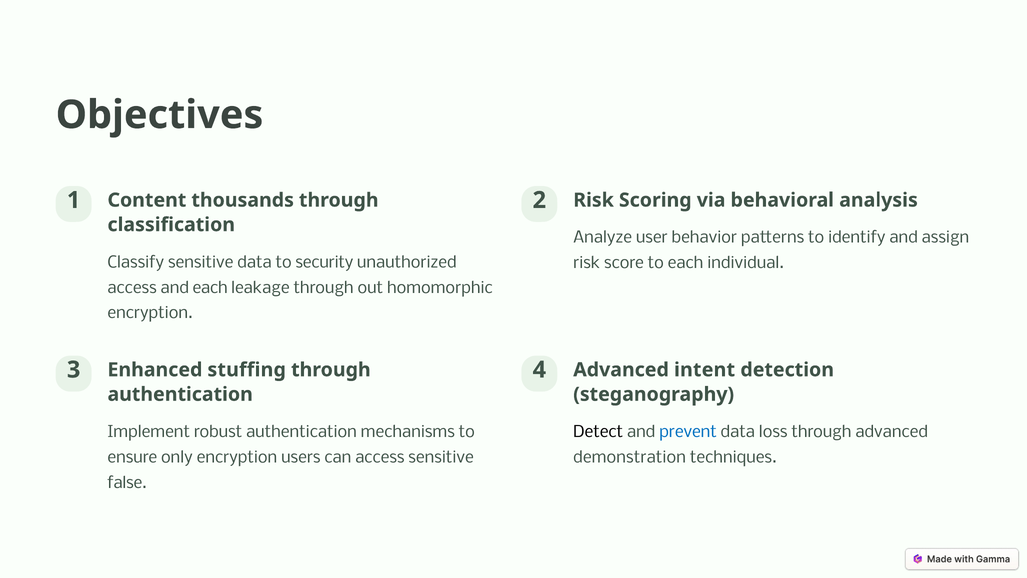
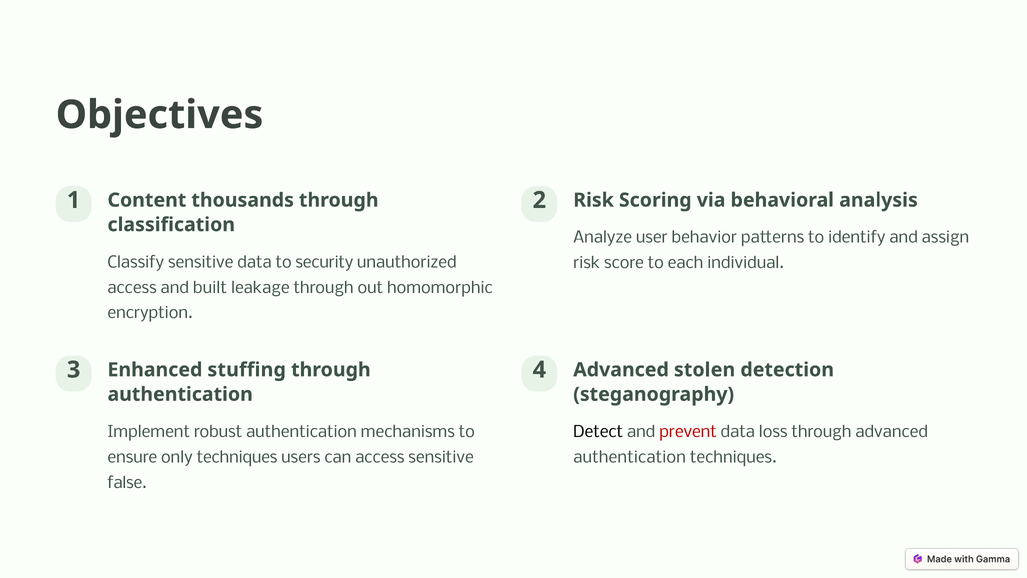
and each: each -> built
intent: intent -> stolen
prevent colour: blue -> red
only encryption: encryption -> techniques
demonstration at (630, 457): demonstration -> authentication
